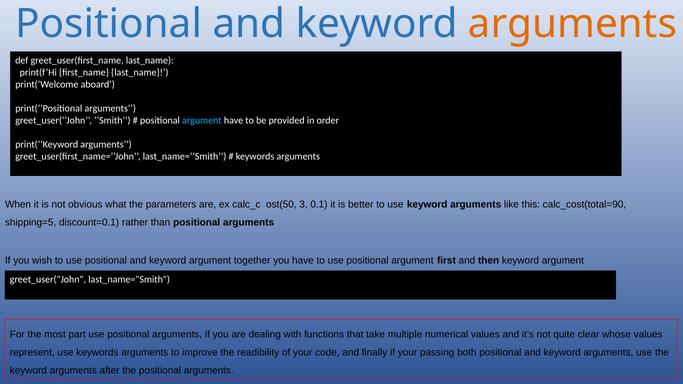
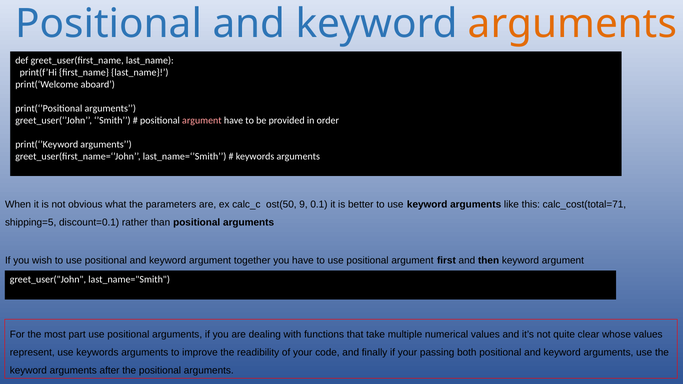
argument at (202, 120) colour: light blue -> pink
3: 3 -> 9
calc_cost(total=90: calc_cost(total=90 -> calc_cost(total=71
